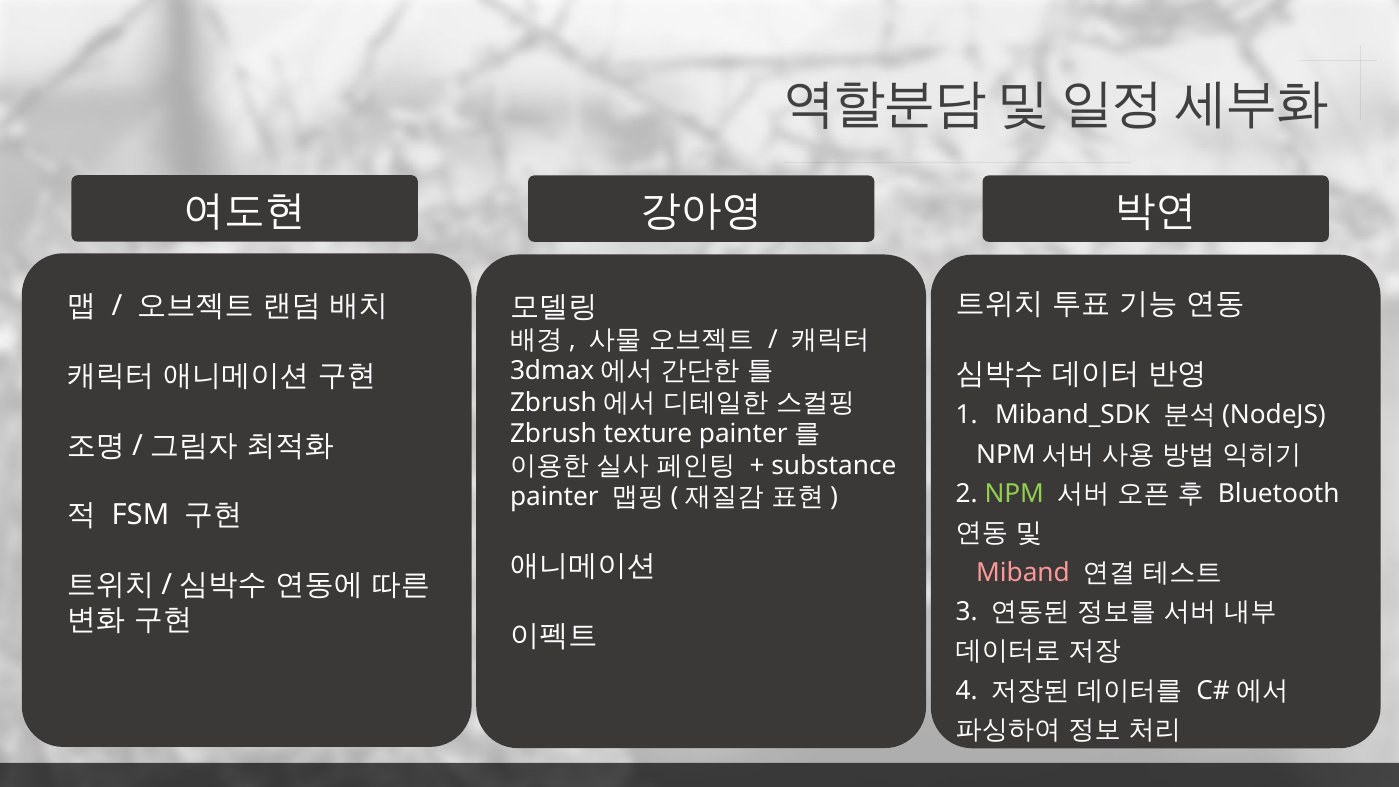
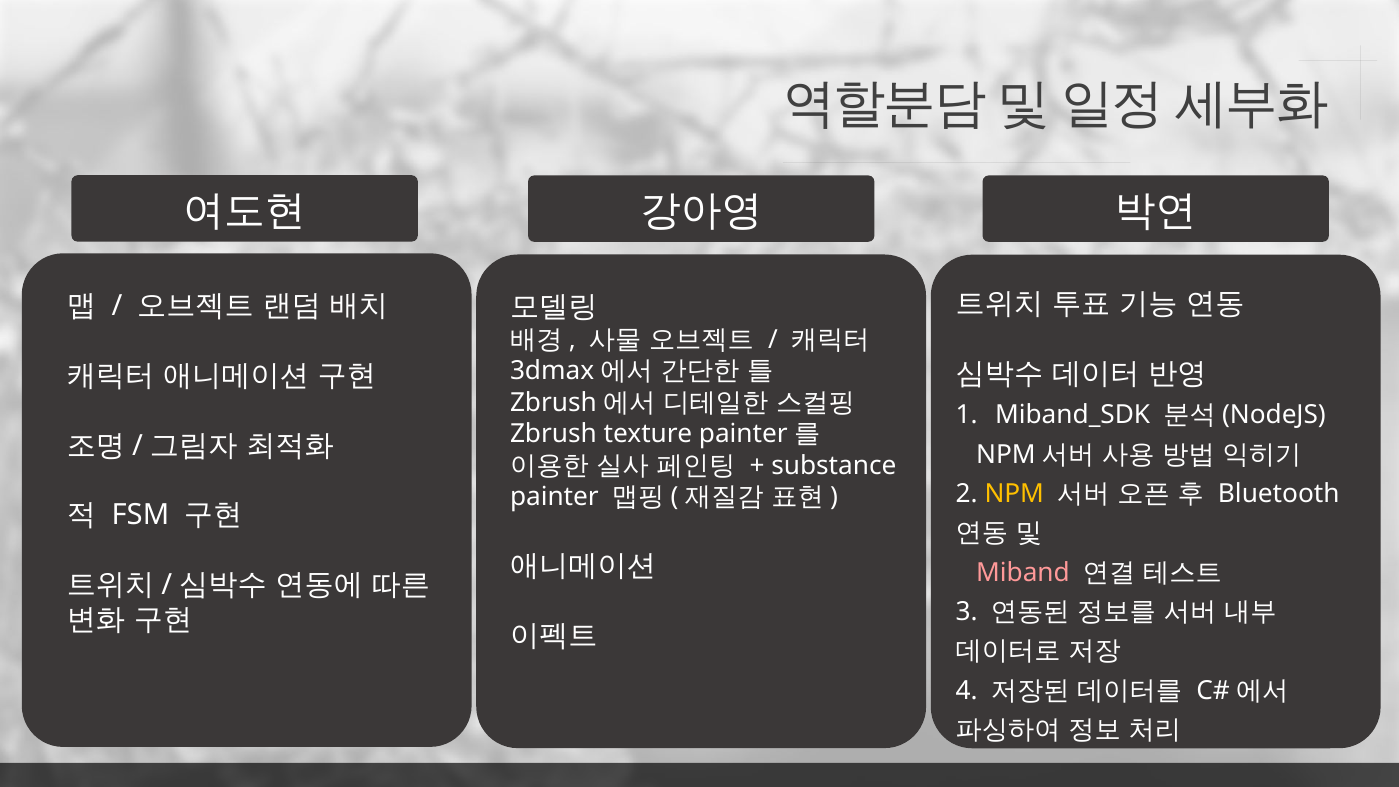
NPM colour: light green -> yellow
